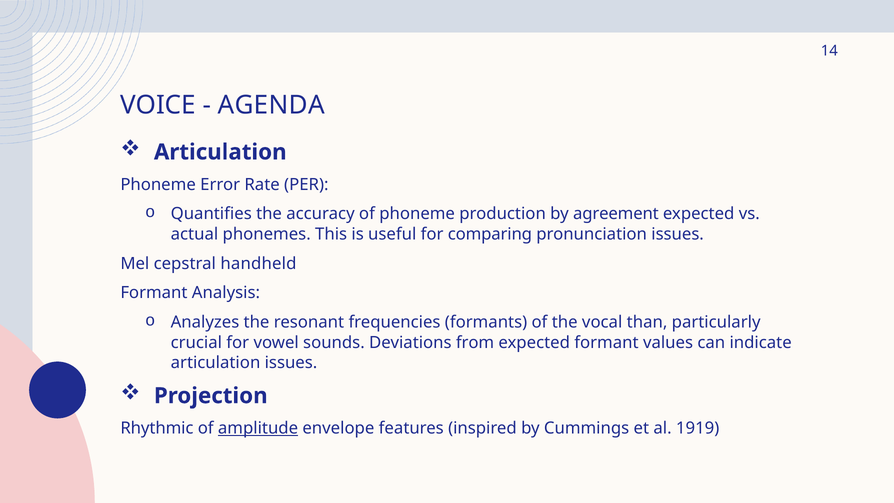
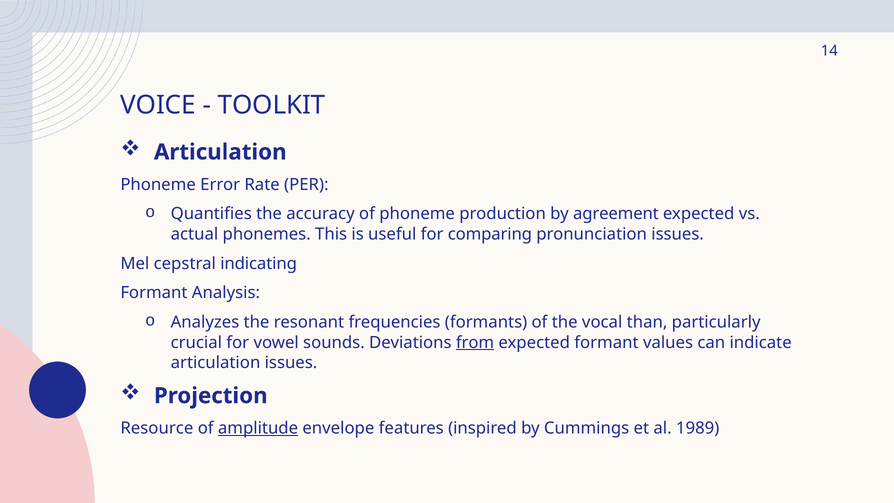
AGENDA: AGENDA -> TOOLKIT
handheld: handheld -> indicating
from underline: none -> present
Rhythmic: Rhythmic -> Resource
1919: 1919 -> 1989
